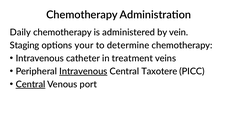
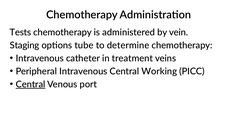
Daily: Daily -> Tests
your: your -> tube
Intravenous at (83, 71) underline: present -> none
Taxotere: Taxotere -> Working
